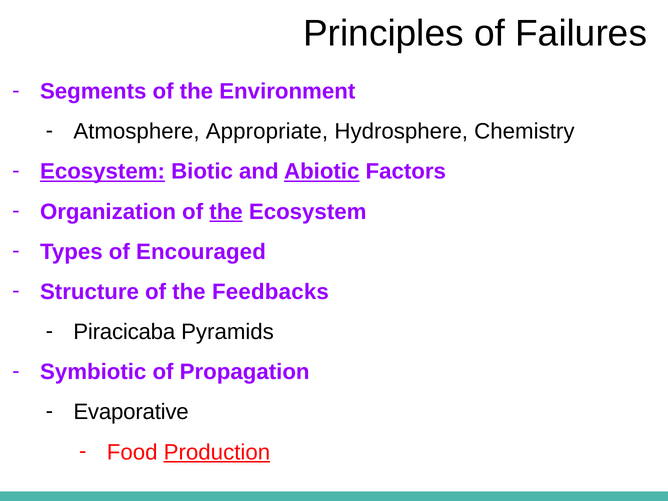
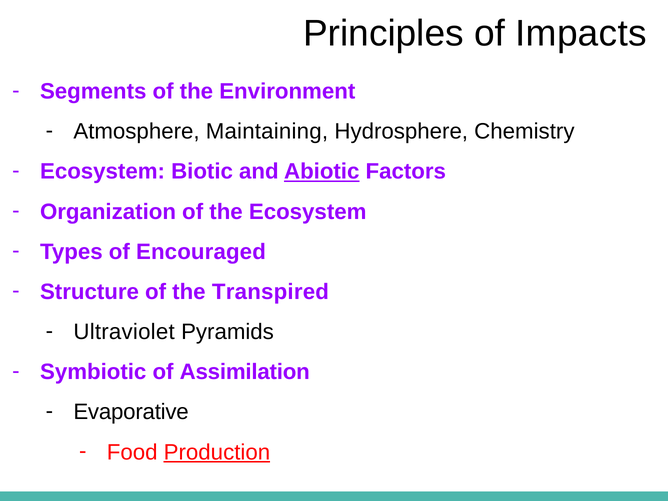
Failures: Failures -> Impacts
Appropriate: Appropriate -> Maintaining
Ecosystem at (103, 172) underline: present -> none
the at (226, 212) underline: present -> none
Feedbacks: Feedbacks -> Transpired
Piracicaba: Piracicaba -> Ultraviolet
Propagation: Propagation -> Assimilation
